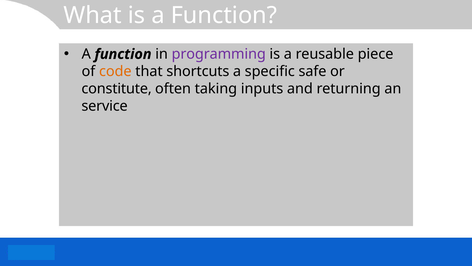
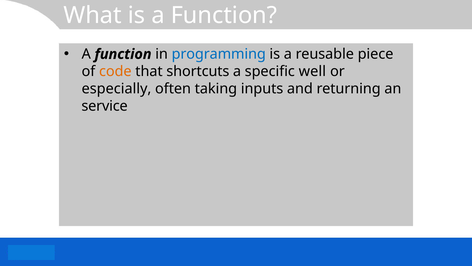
programming colour: purple -> blue
safe: safe -> well
constitute: constitute -> especially
